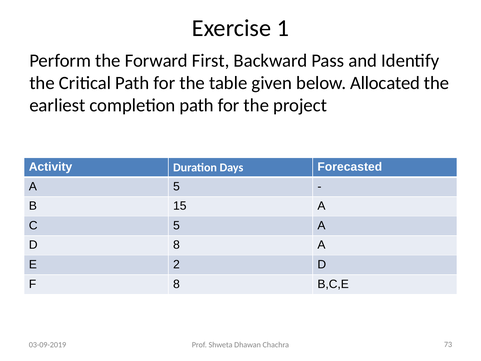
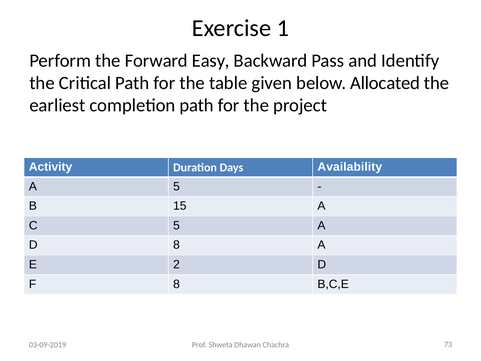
First: First -> Easy
Forecasted: Forecasted -> Availability
